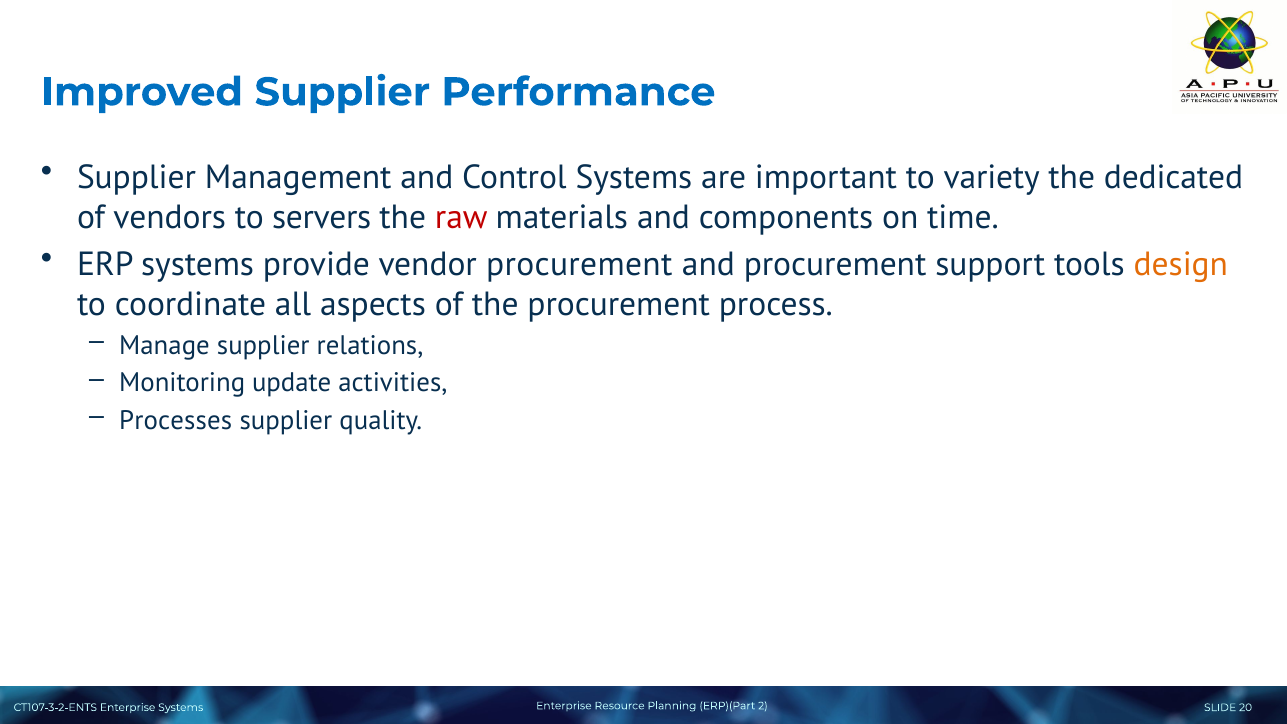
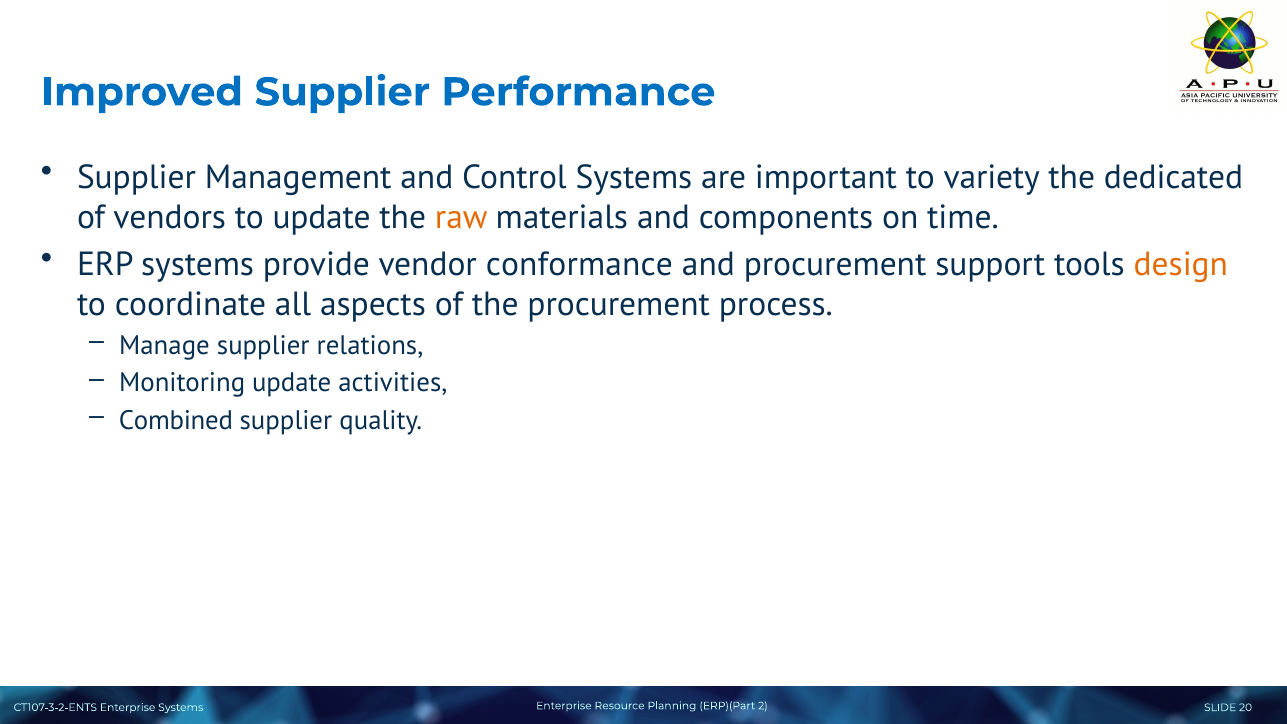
to servers: servers -> update
raw colour: red -> orange
vendor procurement: procurement -> conformance
Processes: Processes -> Combined
